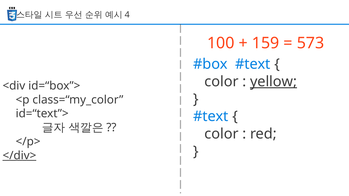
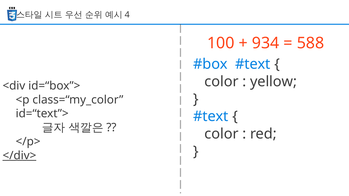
159: 159 -> 934
573: 573 -> 588
yellow underline: present -> none
